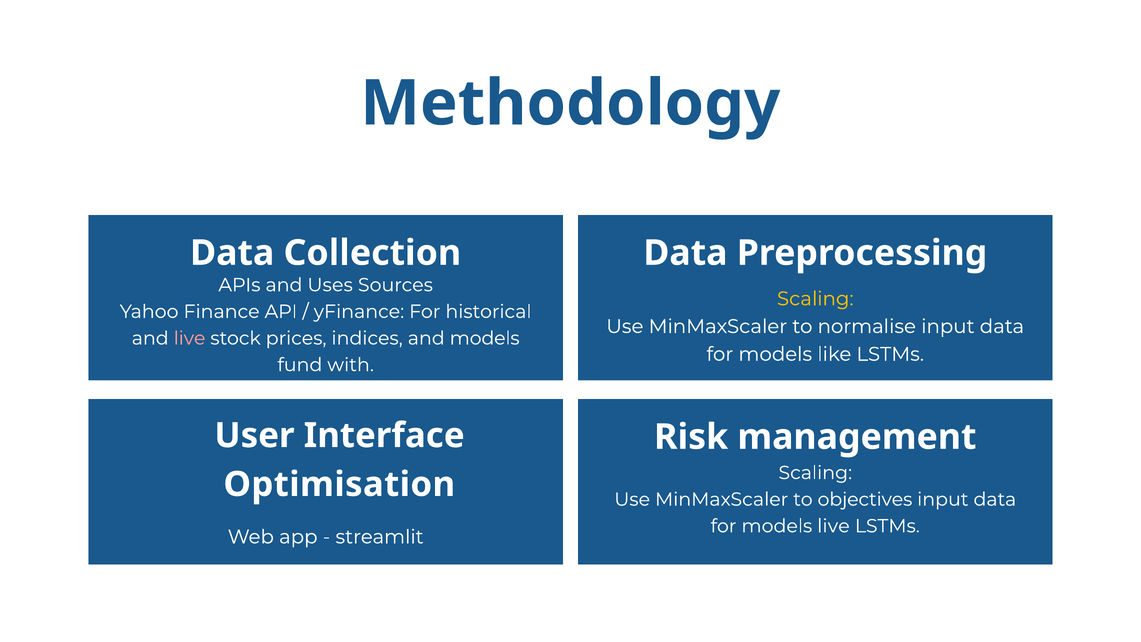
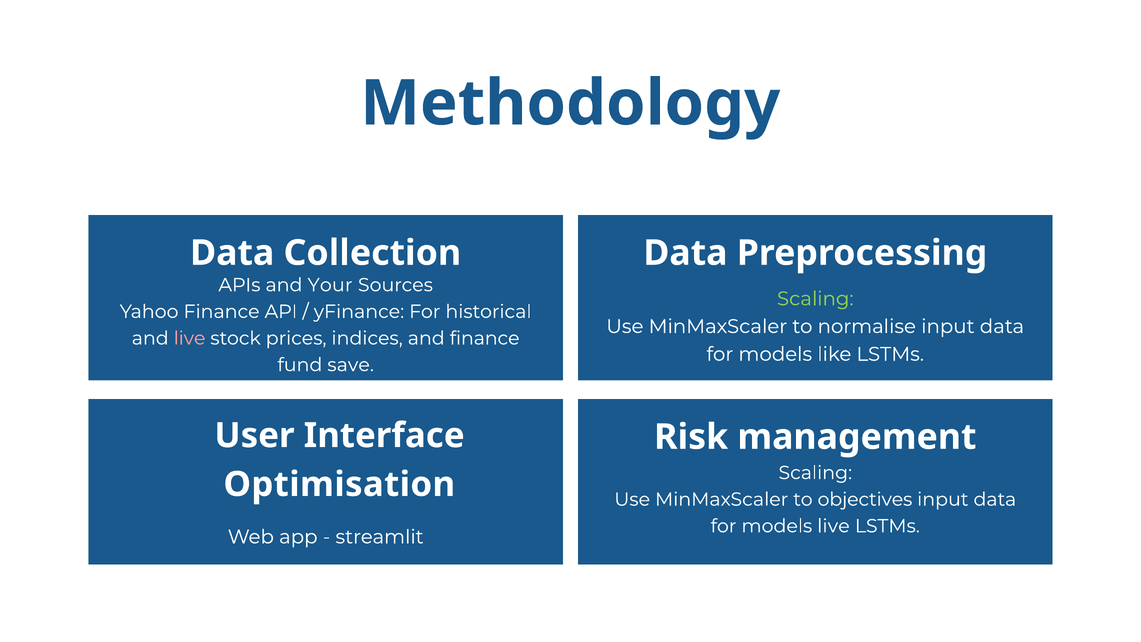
Uses: Uses -> Your
Scaling at (815, 299) colour: yellow -> light green
and models: models -> finance
with: with -> save
